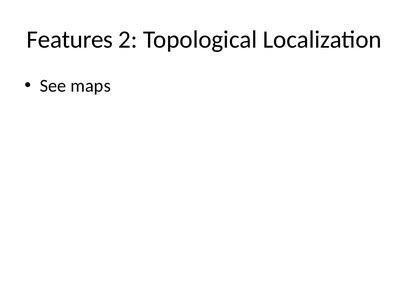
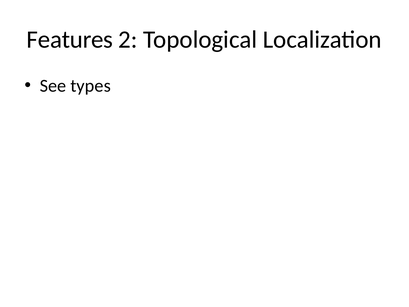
maps: maps -> types
